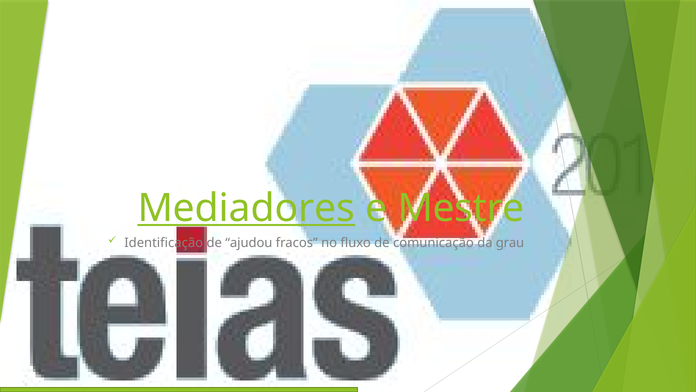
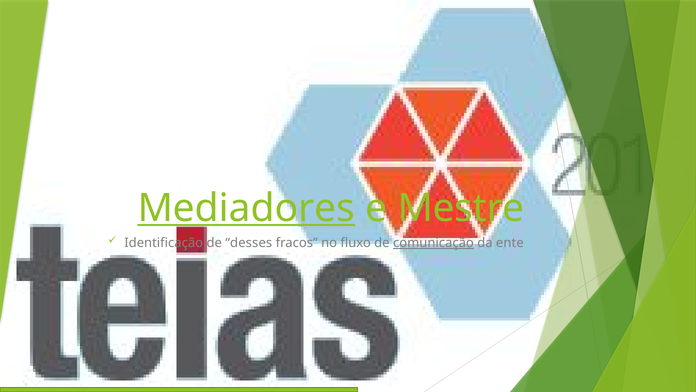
ajudou: ajudou -> desses
comunicação underline: none -> present
grau: grau -> ente
